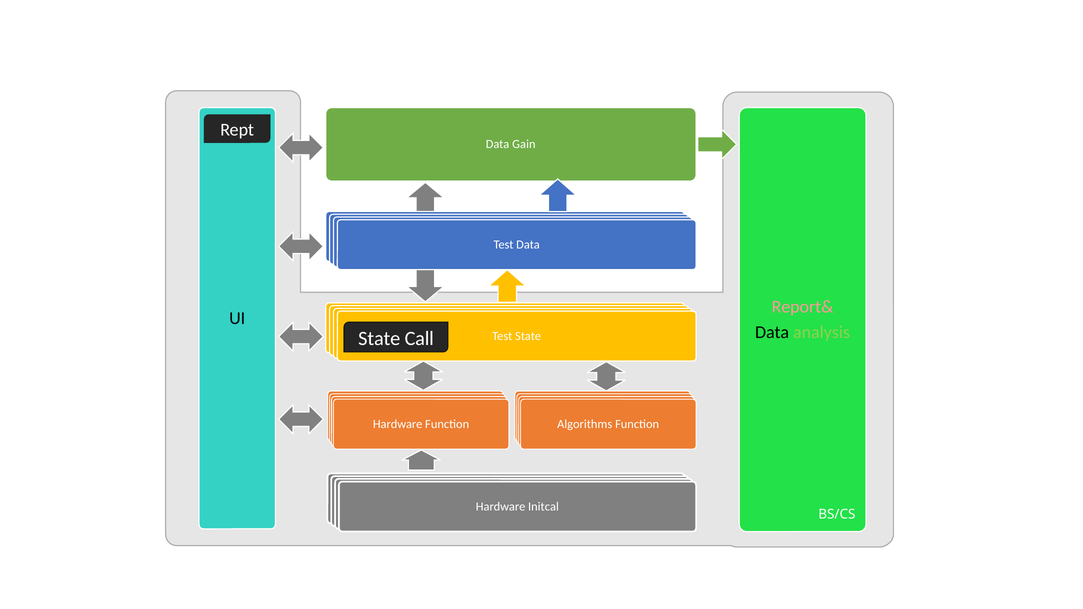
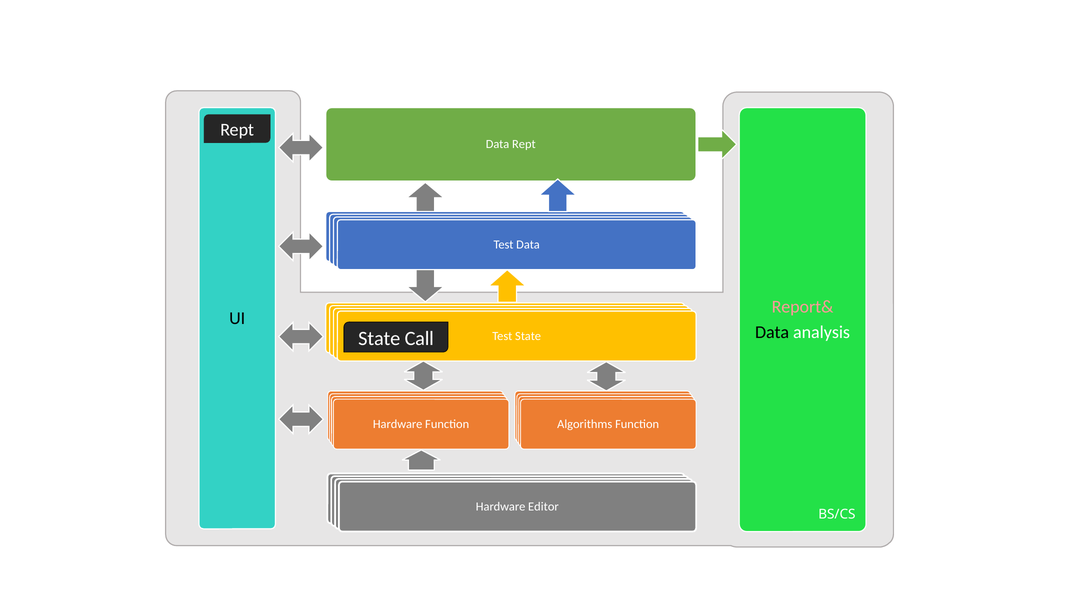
Data Gain: Gain -> Rept
analysis colour: light green -> white
Initcal: Initcal -> Editor
